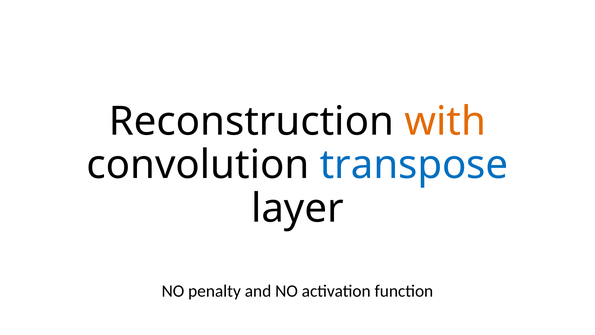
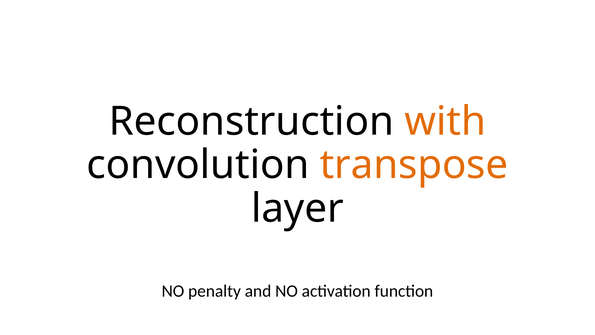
transpose colour: blue -> orange
